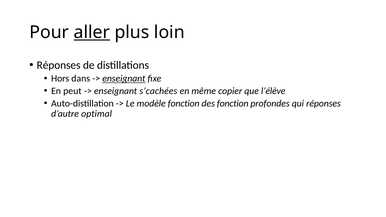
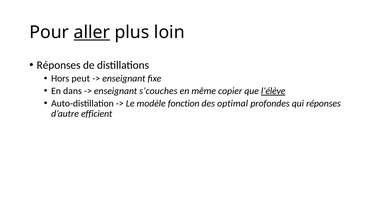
dans: dans -> peut
enseignant at (124, 79) underline: present -> none
peut: peut -> dans
s’cachées: s’cachées -> s’couches
l’élève underline: none -> present
des fonction: fonction -> optimal
optimal: optimal -> efficient
